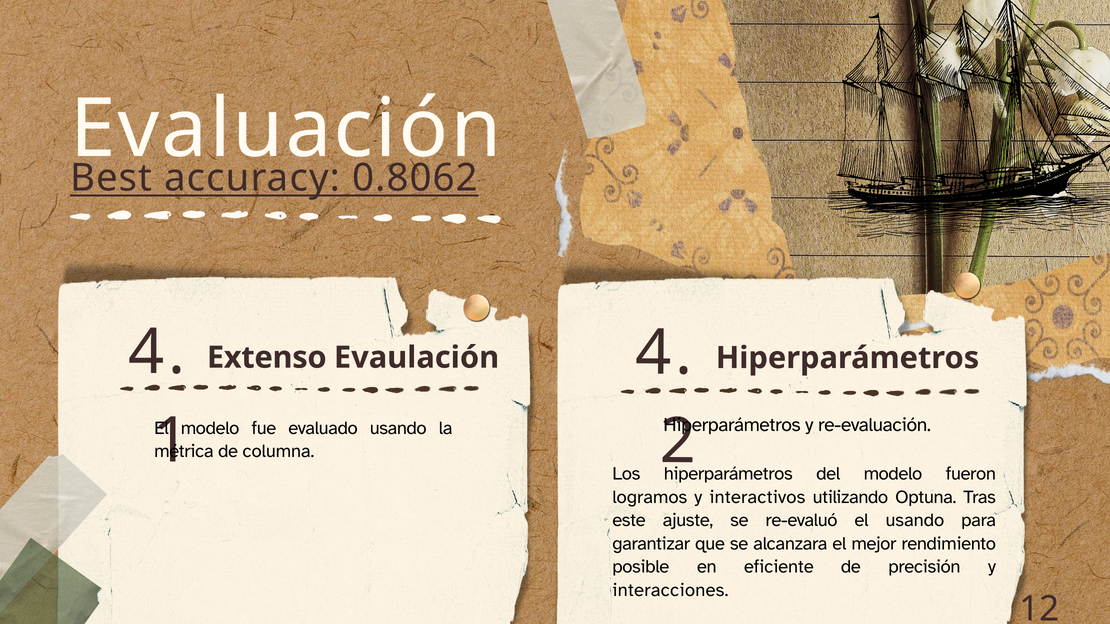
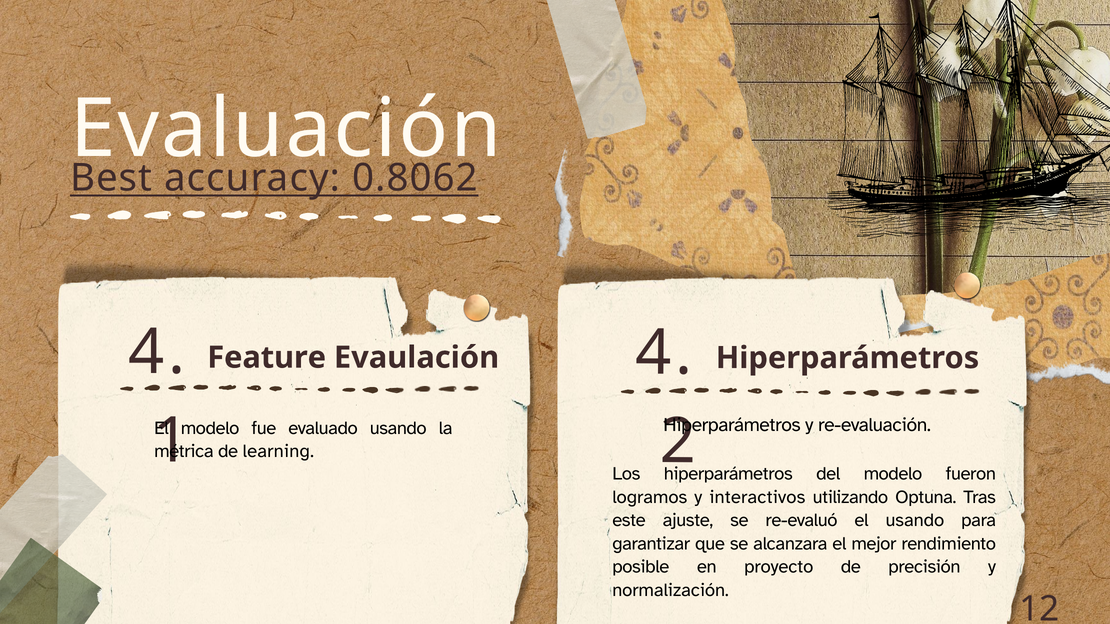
Extenso: Extenso -> Feature
columna: columna -> learning
eficiente: eficiente -> proyecto
interacciones: interacciones -> normalización
